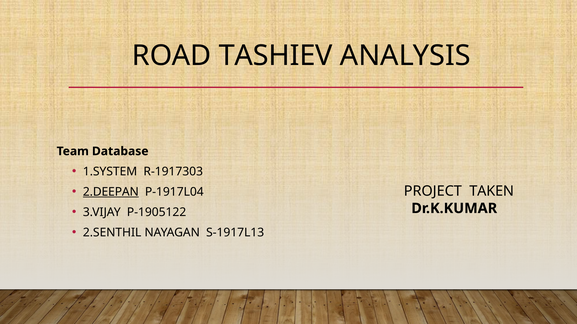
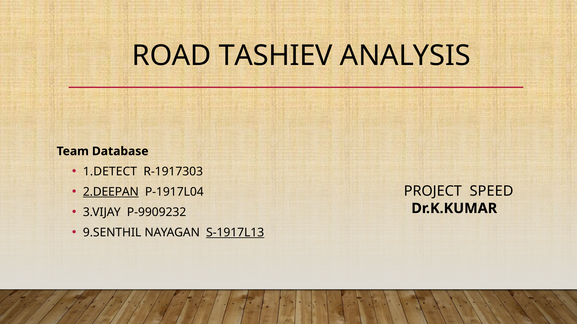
1.SYSTEM: 1.SYSTEM -> 1.DETECT
TAKEN: TAKEN -> SPEED
P-1905122: P-1905122 -> P-9909232
2.SENTHIL: 2.SENTHIL -> 9.SENTHIL
S-1917L13 underline: none -> present
